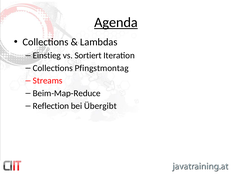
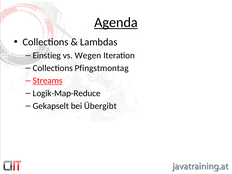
Sortiert: Sortiert -> Wegen
Streams underline: none -> present
Beim-Map-Reduce: Beim-Map-Reduce -> Logik-Map-Reduce
Reflection: Reflection -> Gekapselt
